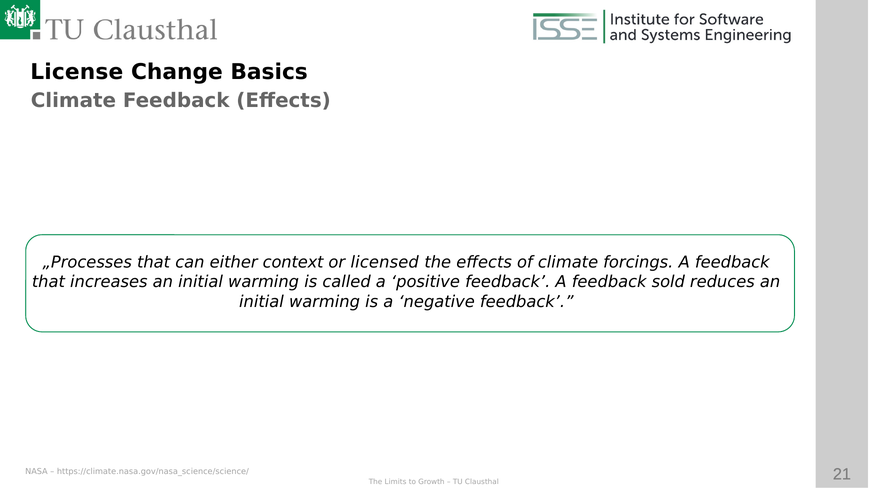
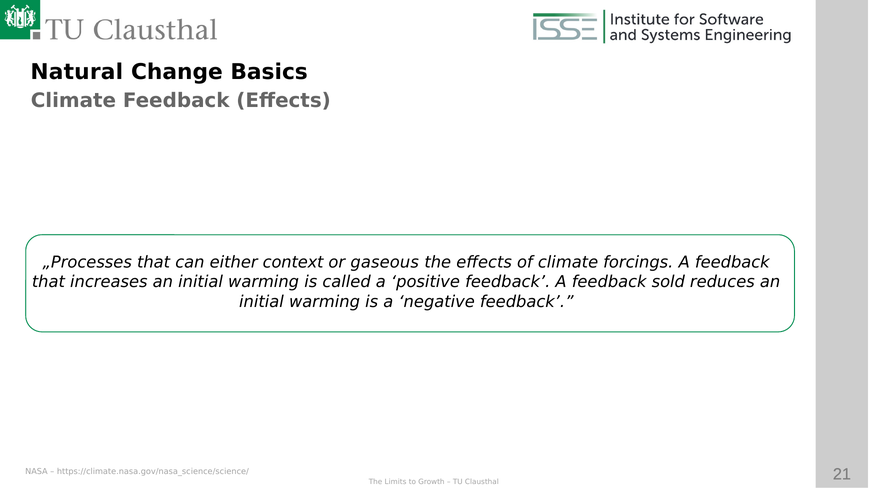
License: License -> Natural
licensed: licensed -> gaseous
